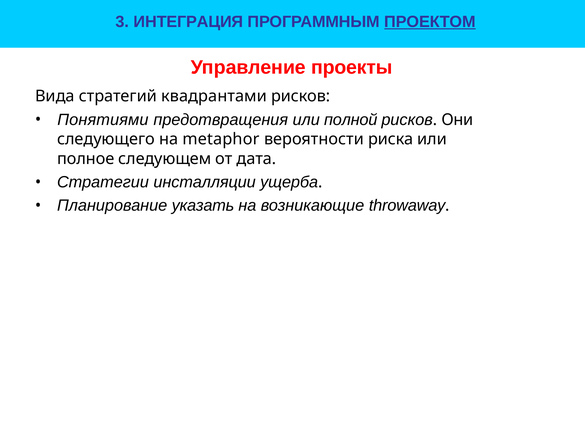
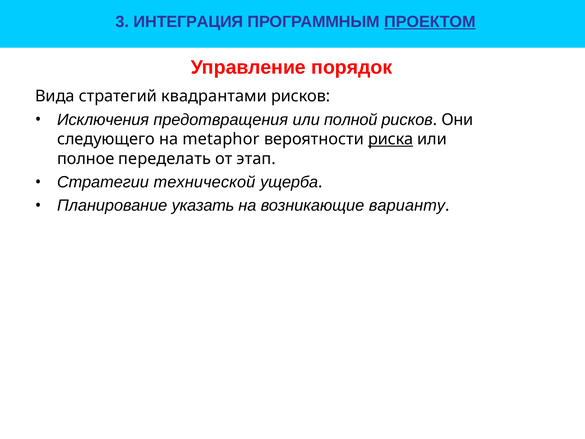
проекты: проекты -> порядок
Понятиями: Понятиями -> Исключения
риска underline: none -> present
следующем: следующем -> переделать
дата: дата -> этап
инсталляции: инсталляции -> технической
throwaway: throwaway -> варианту
